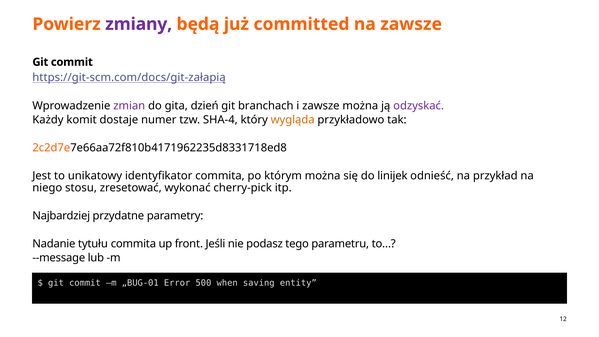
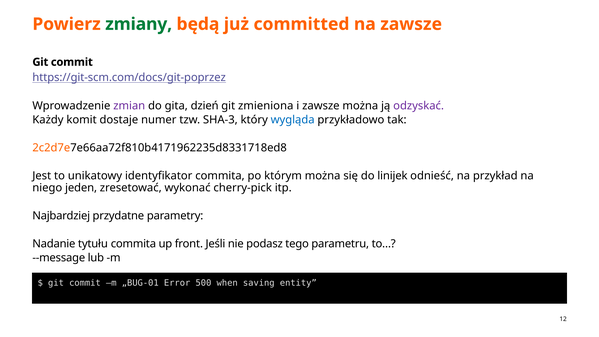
zmiany colour: purple -> green
https://git-scm.com/docs/git-załapią: https://git-scm.com/docs/git-załapią -> https://git-scm.com/docs/git-poprzez
branchach: branchach -> zmieniona
SHA-4: SHA-4 -> SHA-3
wygląda colour: orange -> blue
stosu: stosu -> jeden
